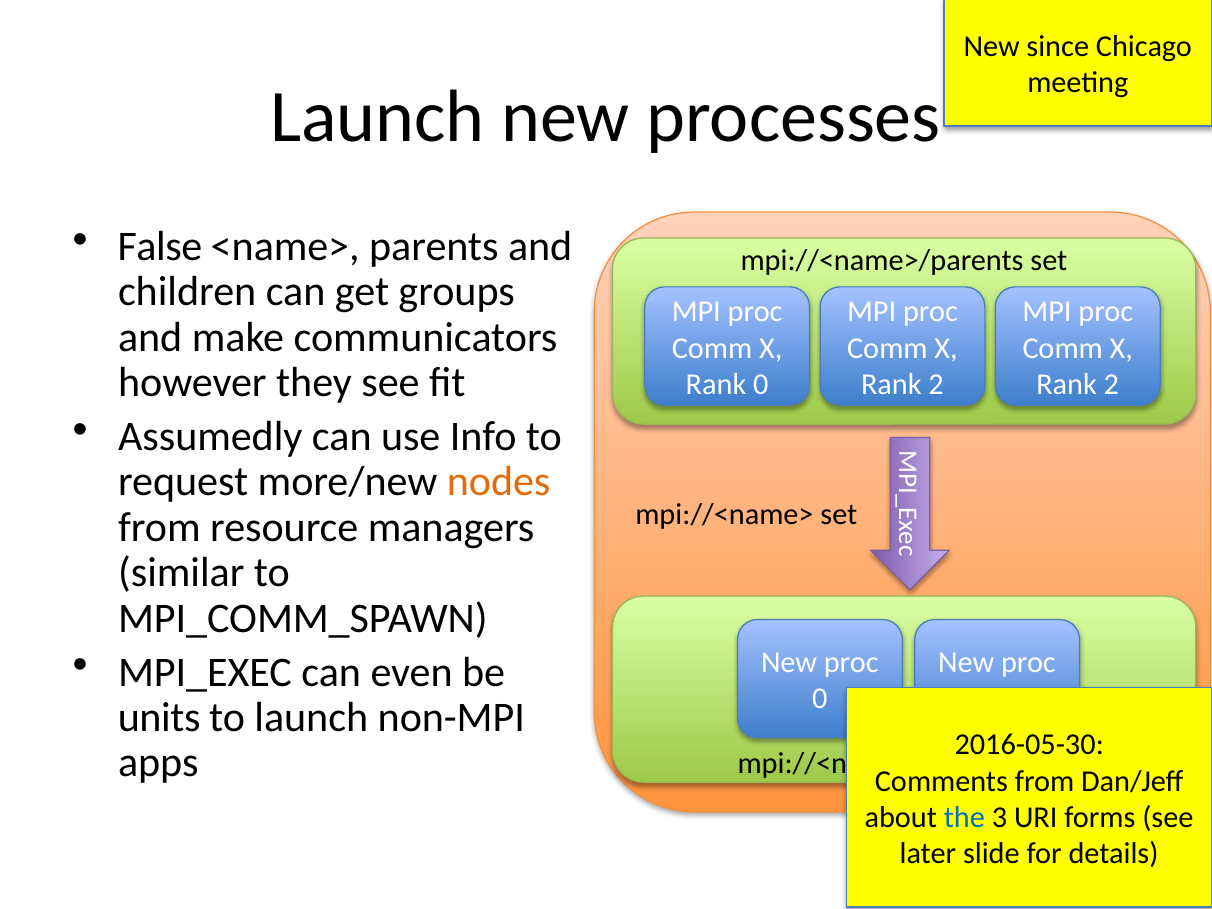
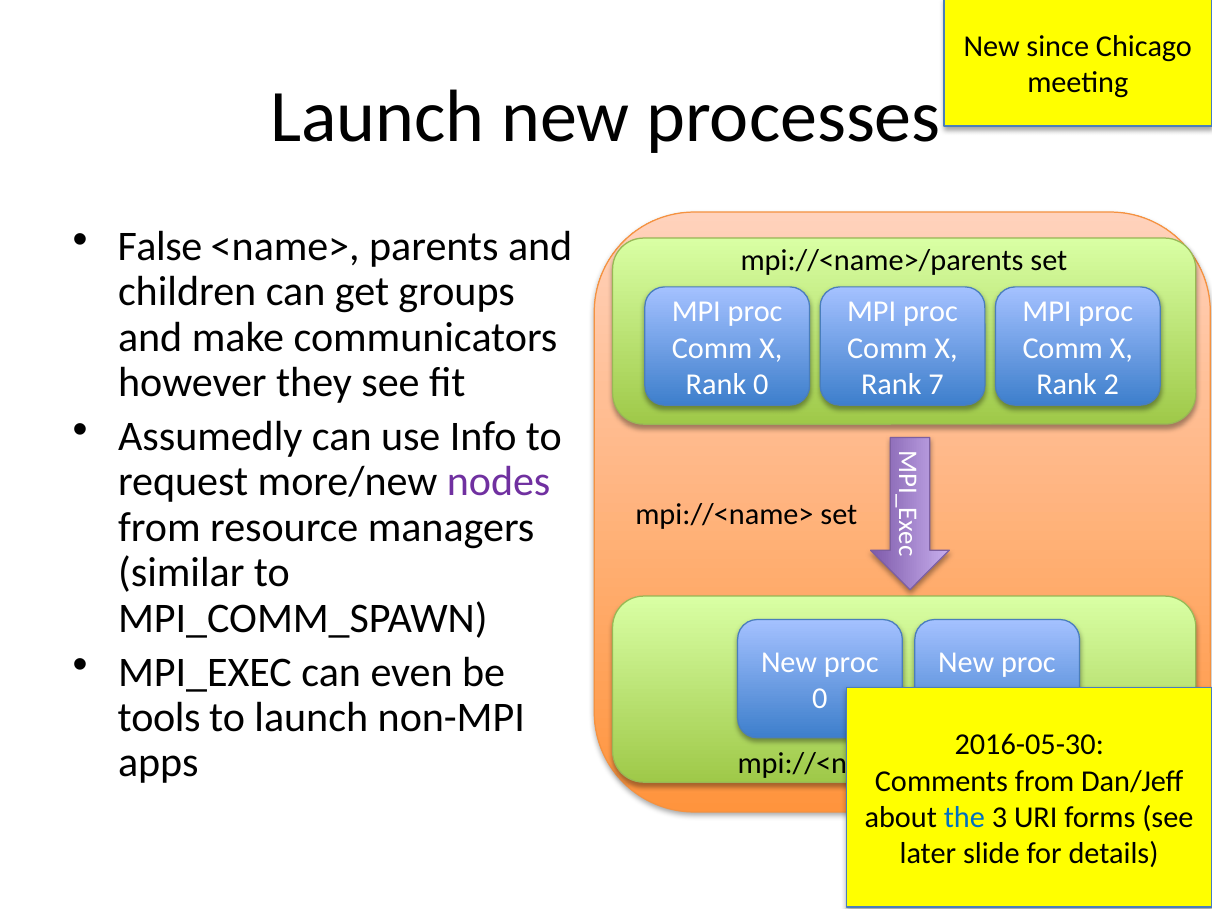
2 at (936, 384): 2 -> 7
nodes colour: orange -> purple
units: units -> tools
